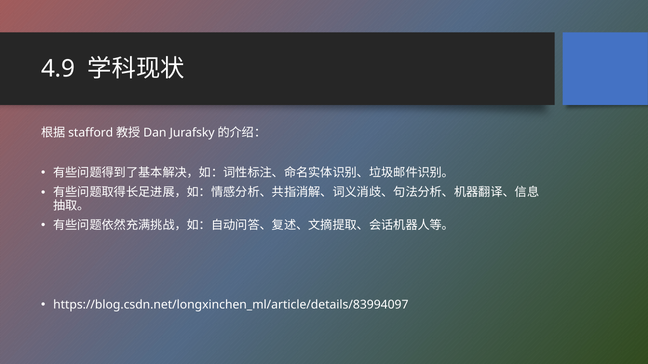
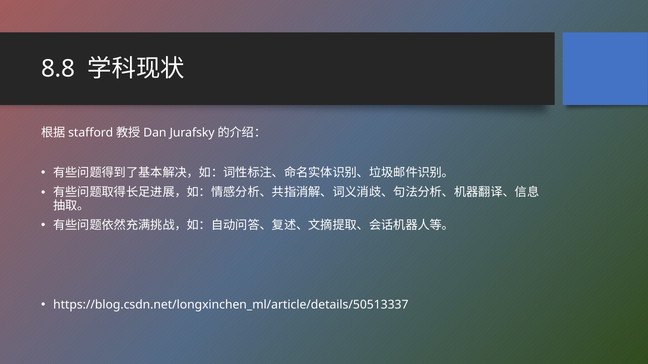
4.9: 4.9 -> 8.8
https://blog.csdn.net/longxinchen_ml/article/details/83994097: https://blog.csdn.net/longxinchen_ml/article/details/83994097 -> https://blog.csdn.net/longxinchen_ml/article/details/50513337
